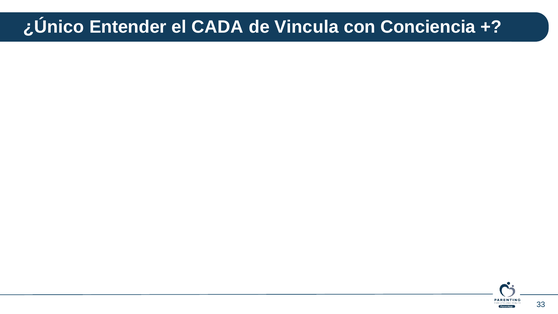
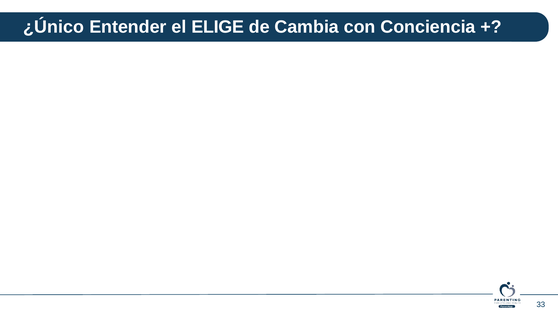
CADA: CADA -> ELIGE
Vincula: Vincula -> Cambia
